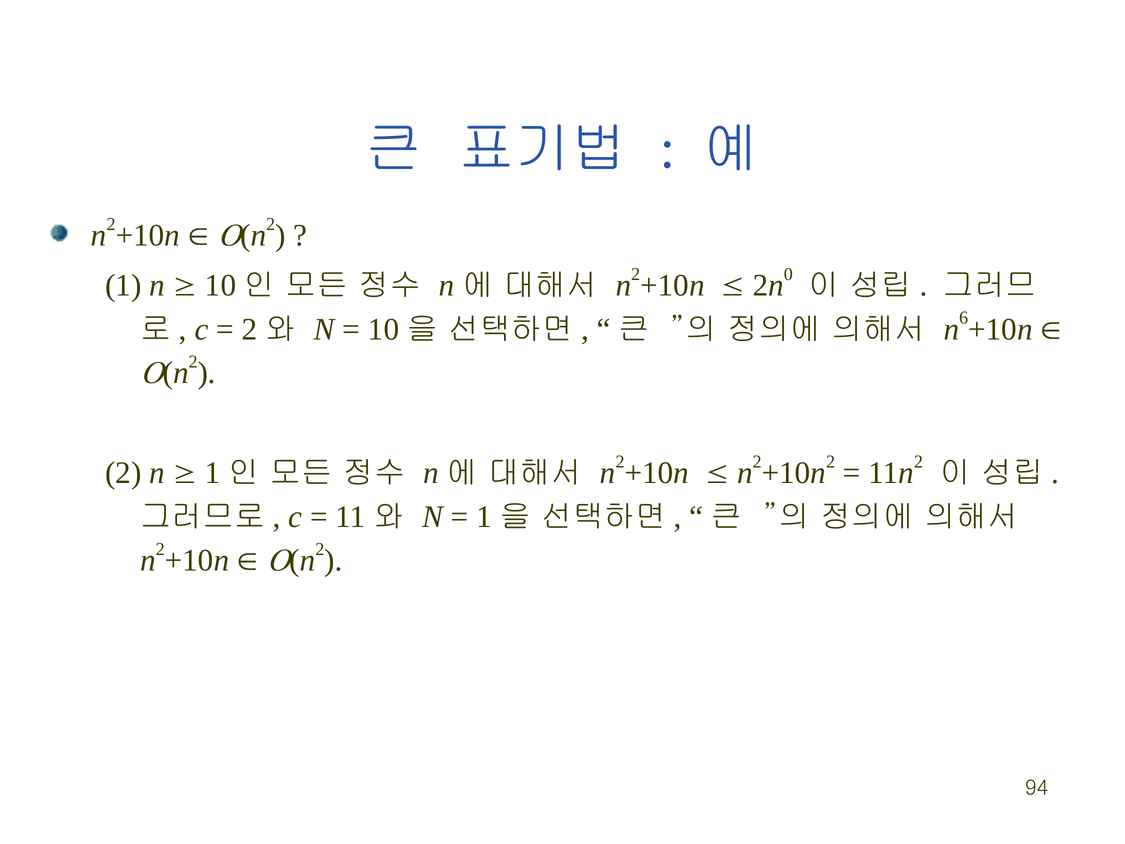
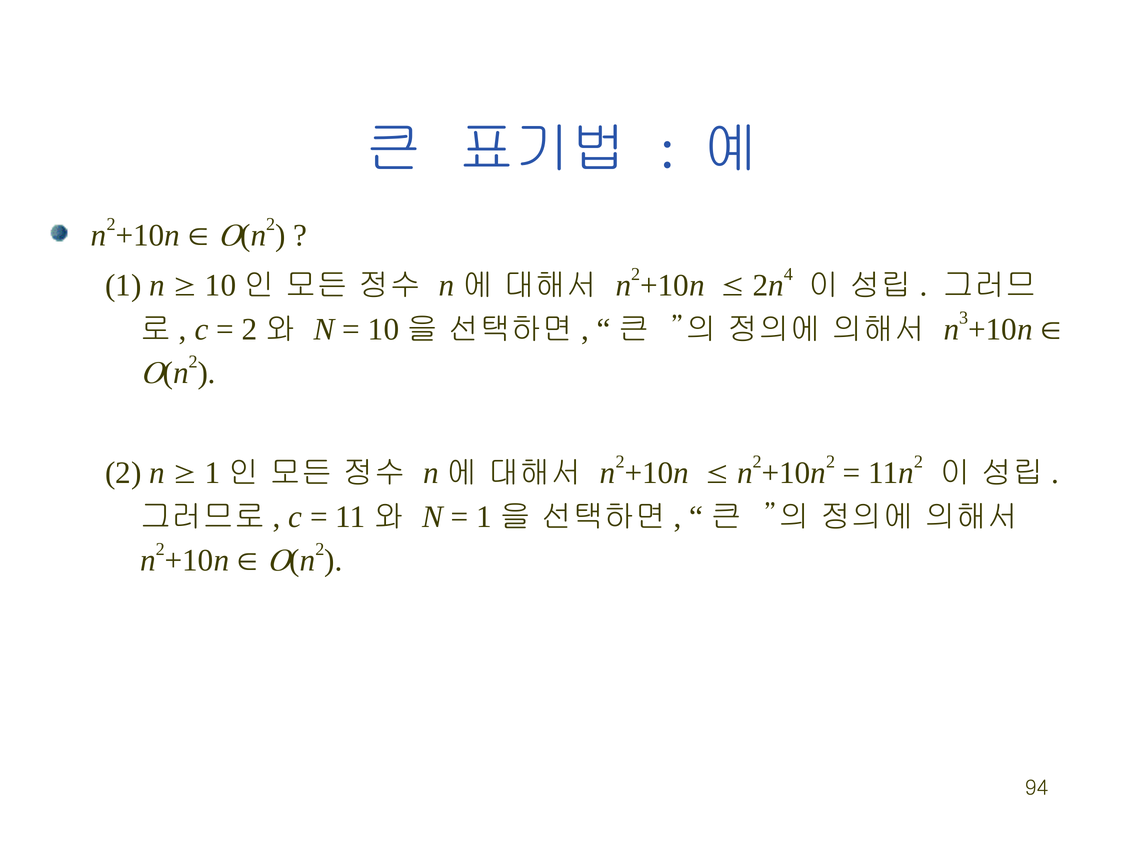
0: 0 -> 4
6: 6 -> 3
